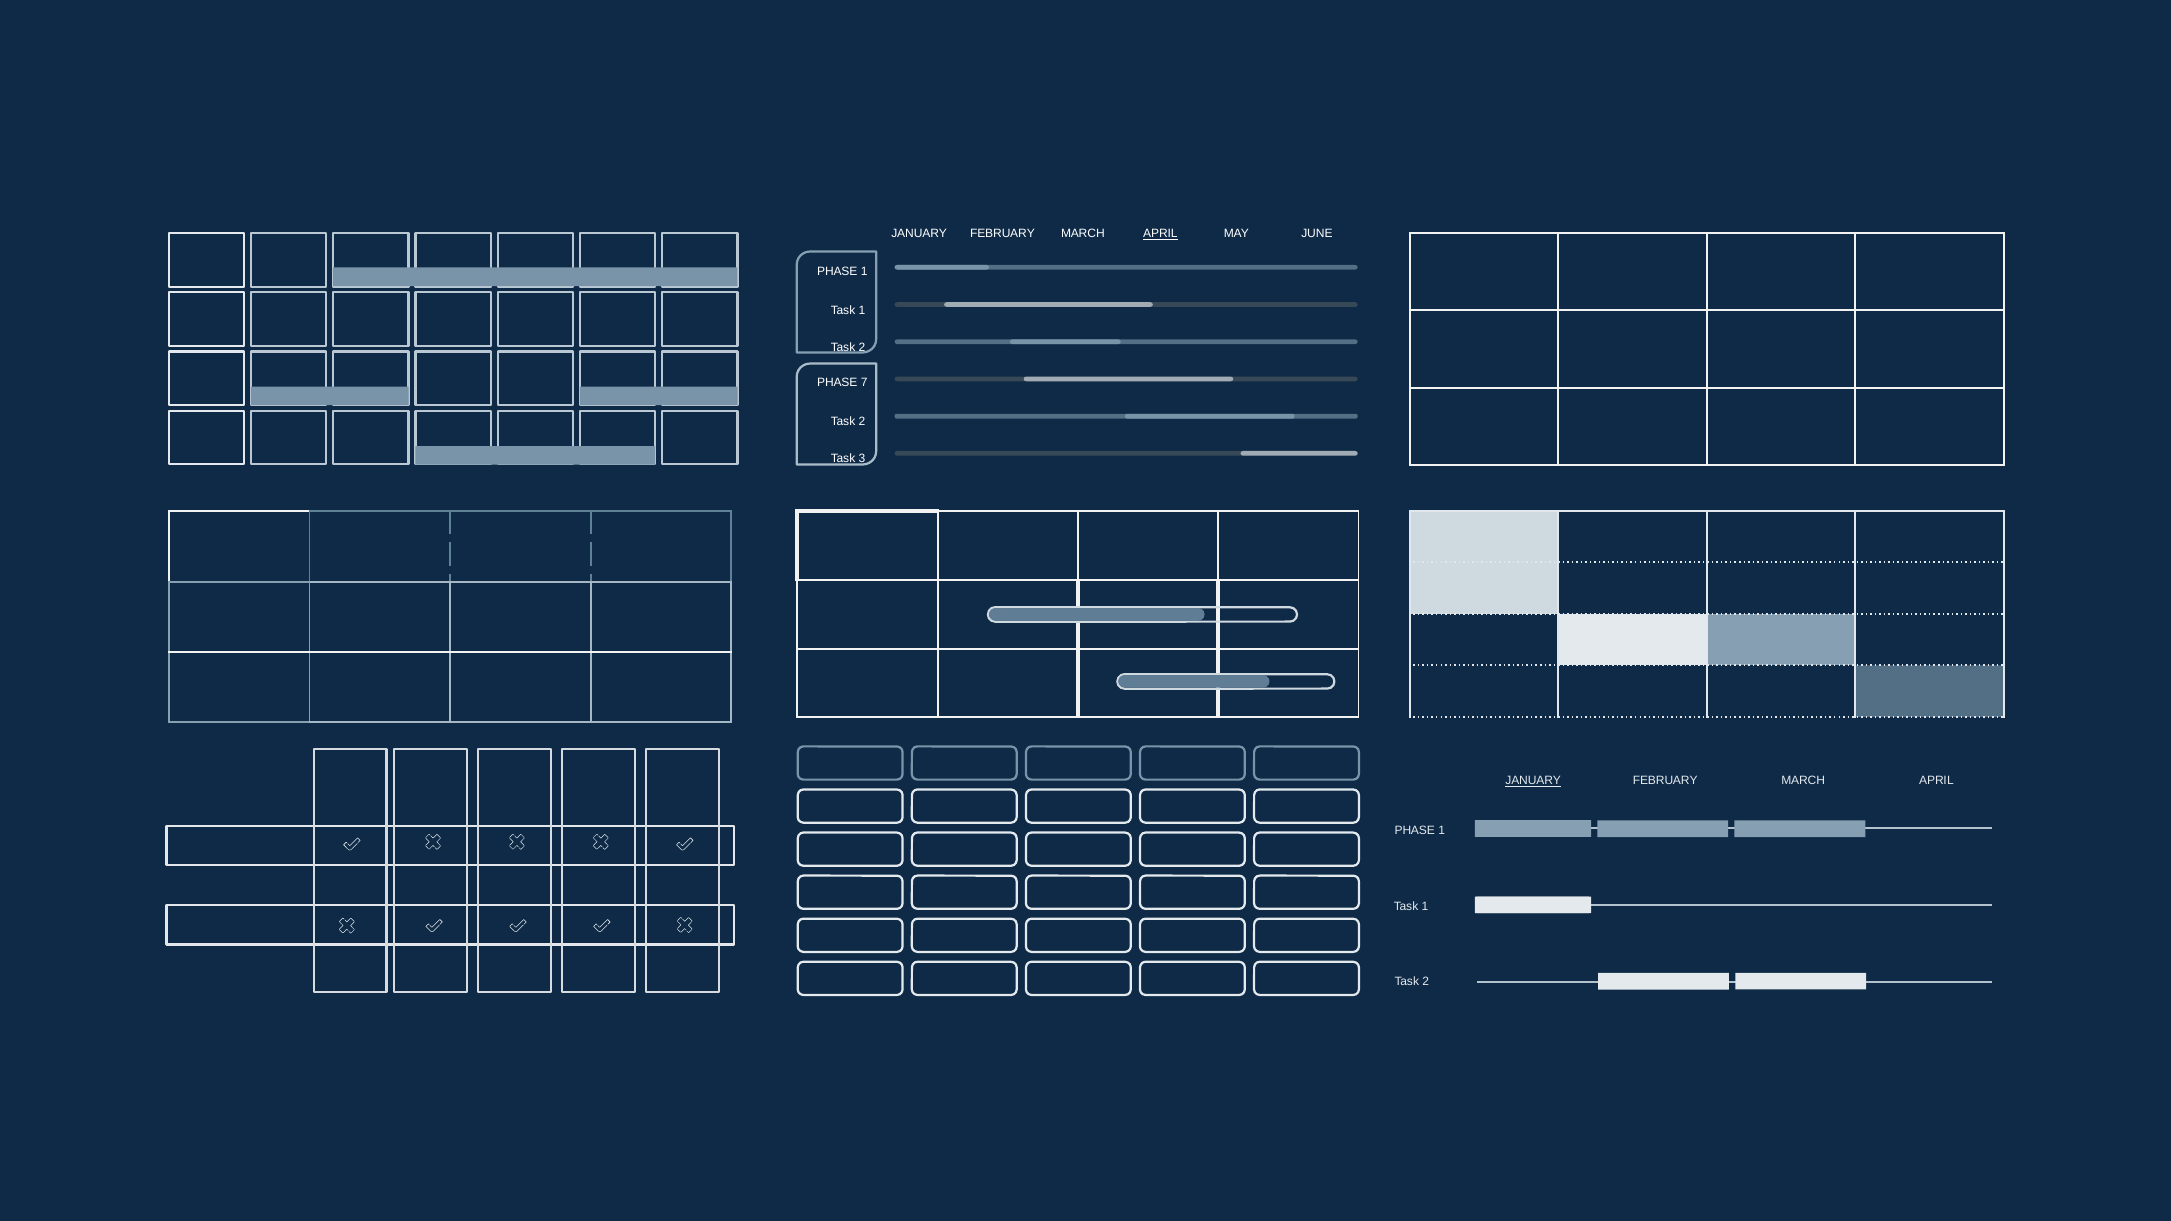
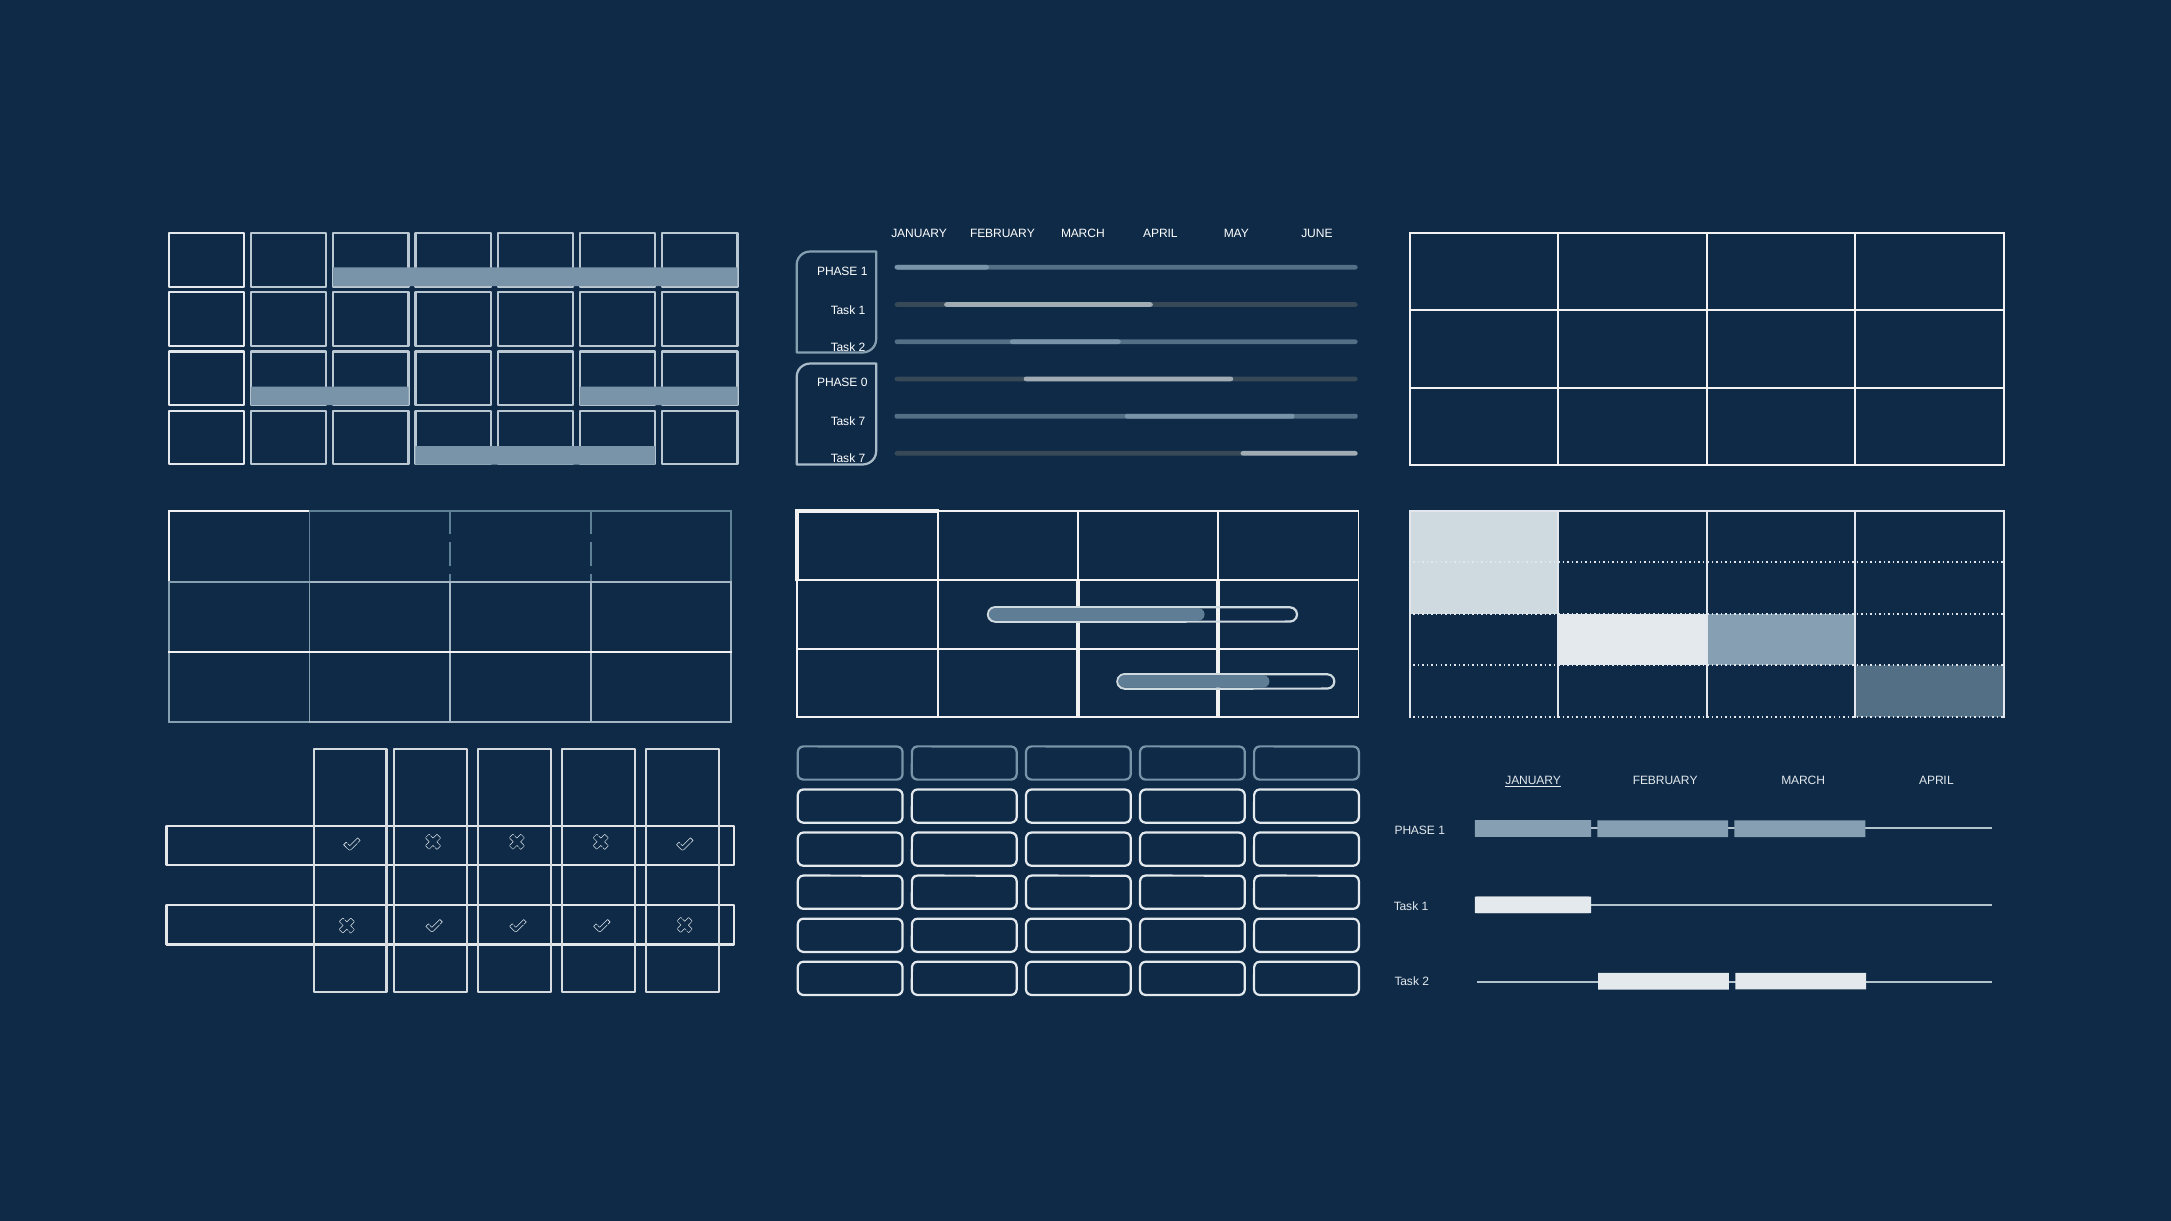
APRIL at (1160, 234) underline: present -> none
7: 7 -> 0
2 at (862, 422): 2 -> 7
3 at (862, 459): 3 -> 7
